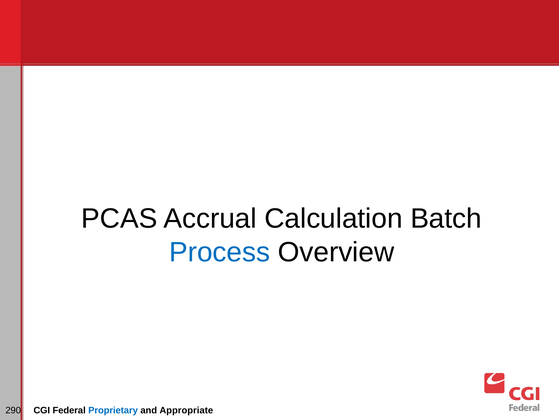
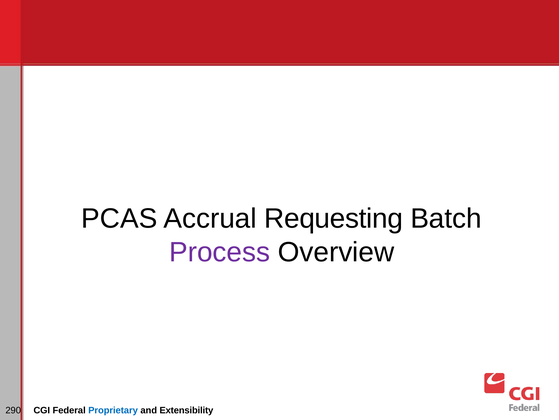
Calculation: Calculation -> Requesting
Process colour: blue -> purple
Appropriate: Appropriate -> Extensibility
